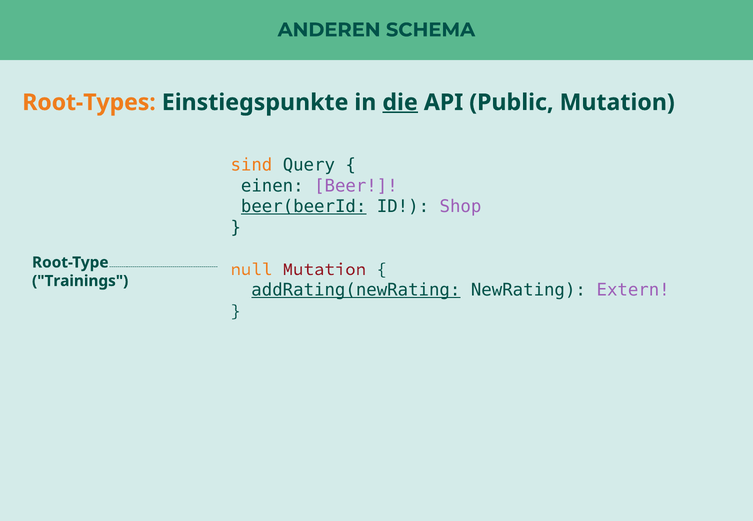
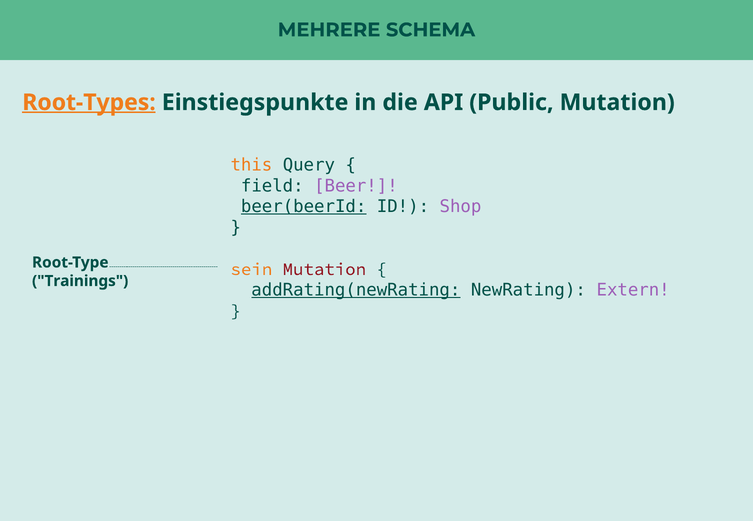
ANDEREN: ANDEREN -> MEHRERE
Root-Types underline: none -> present
die underline: present -> none
sind: sind -> this
einen: einen -> field
null: null -> sein
